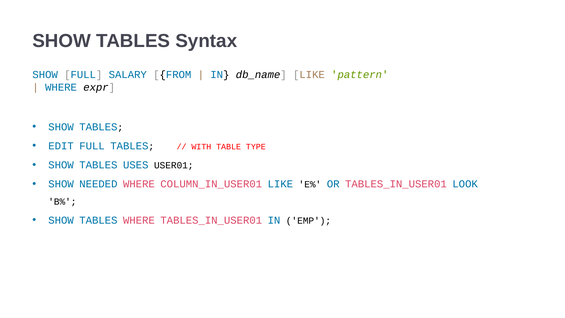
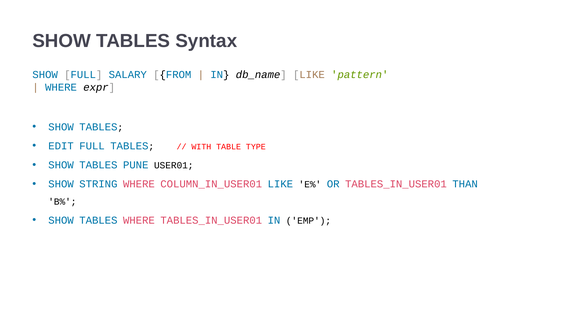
USES: USES -> PUNE
NEEDED: NEEDED -> STRING
LOOK: LOOK -> THAN
